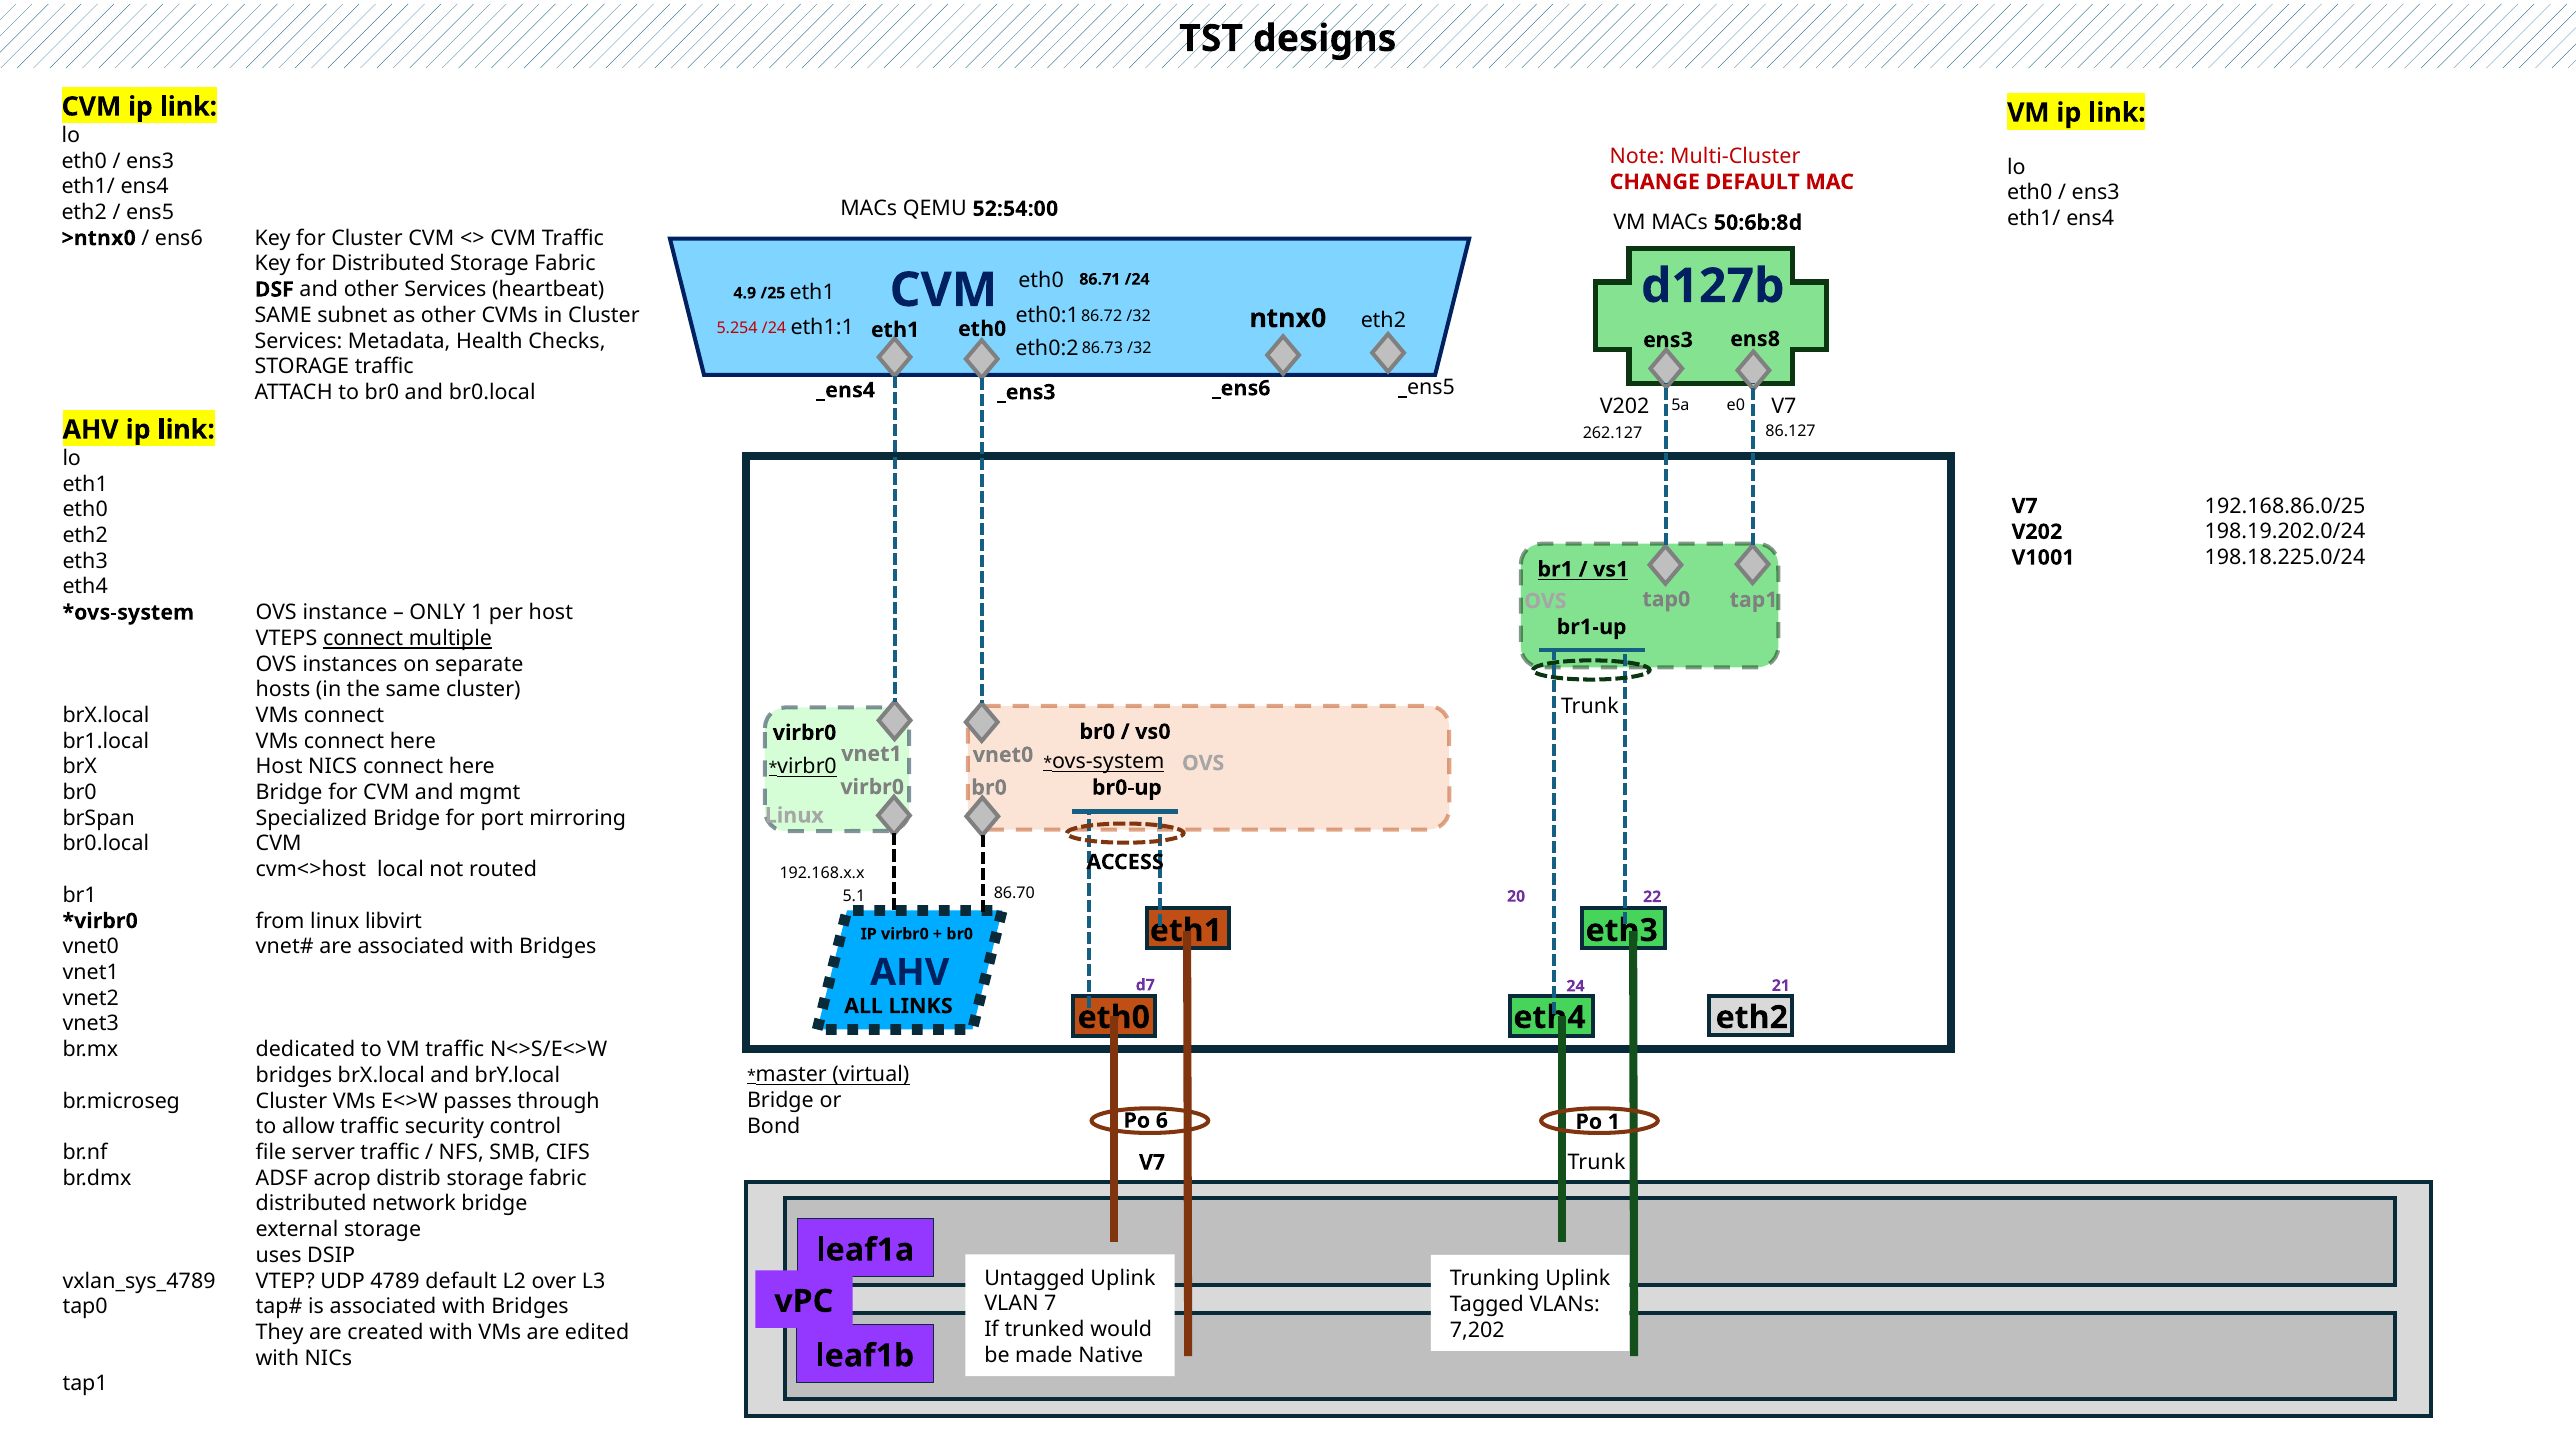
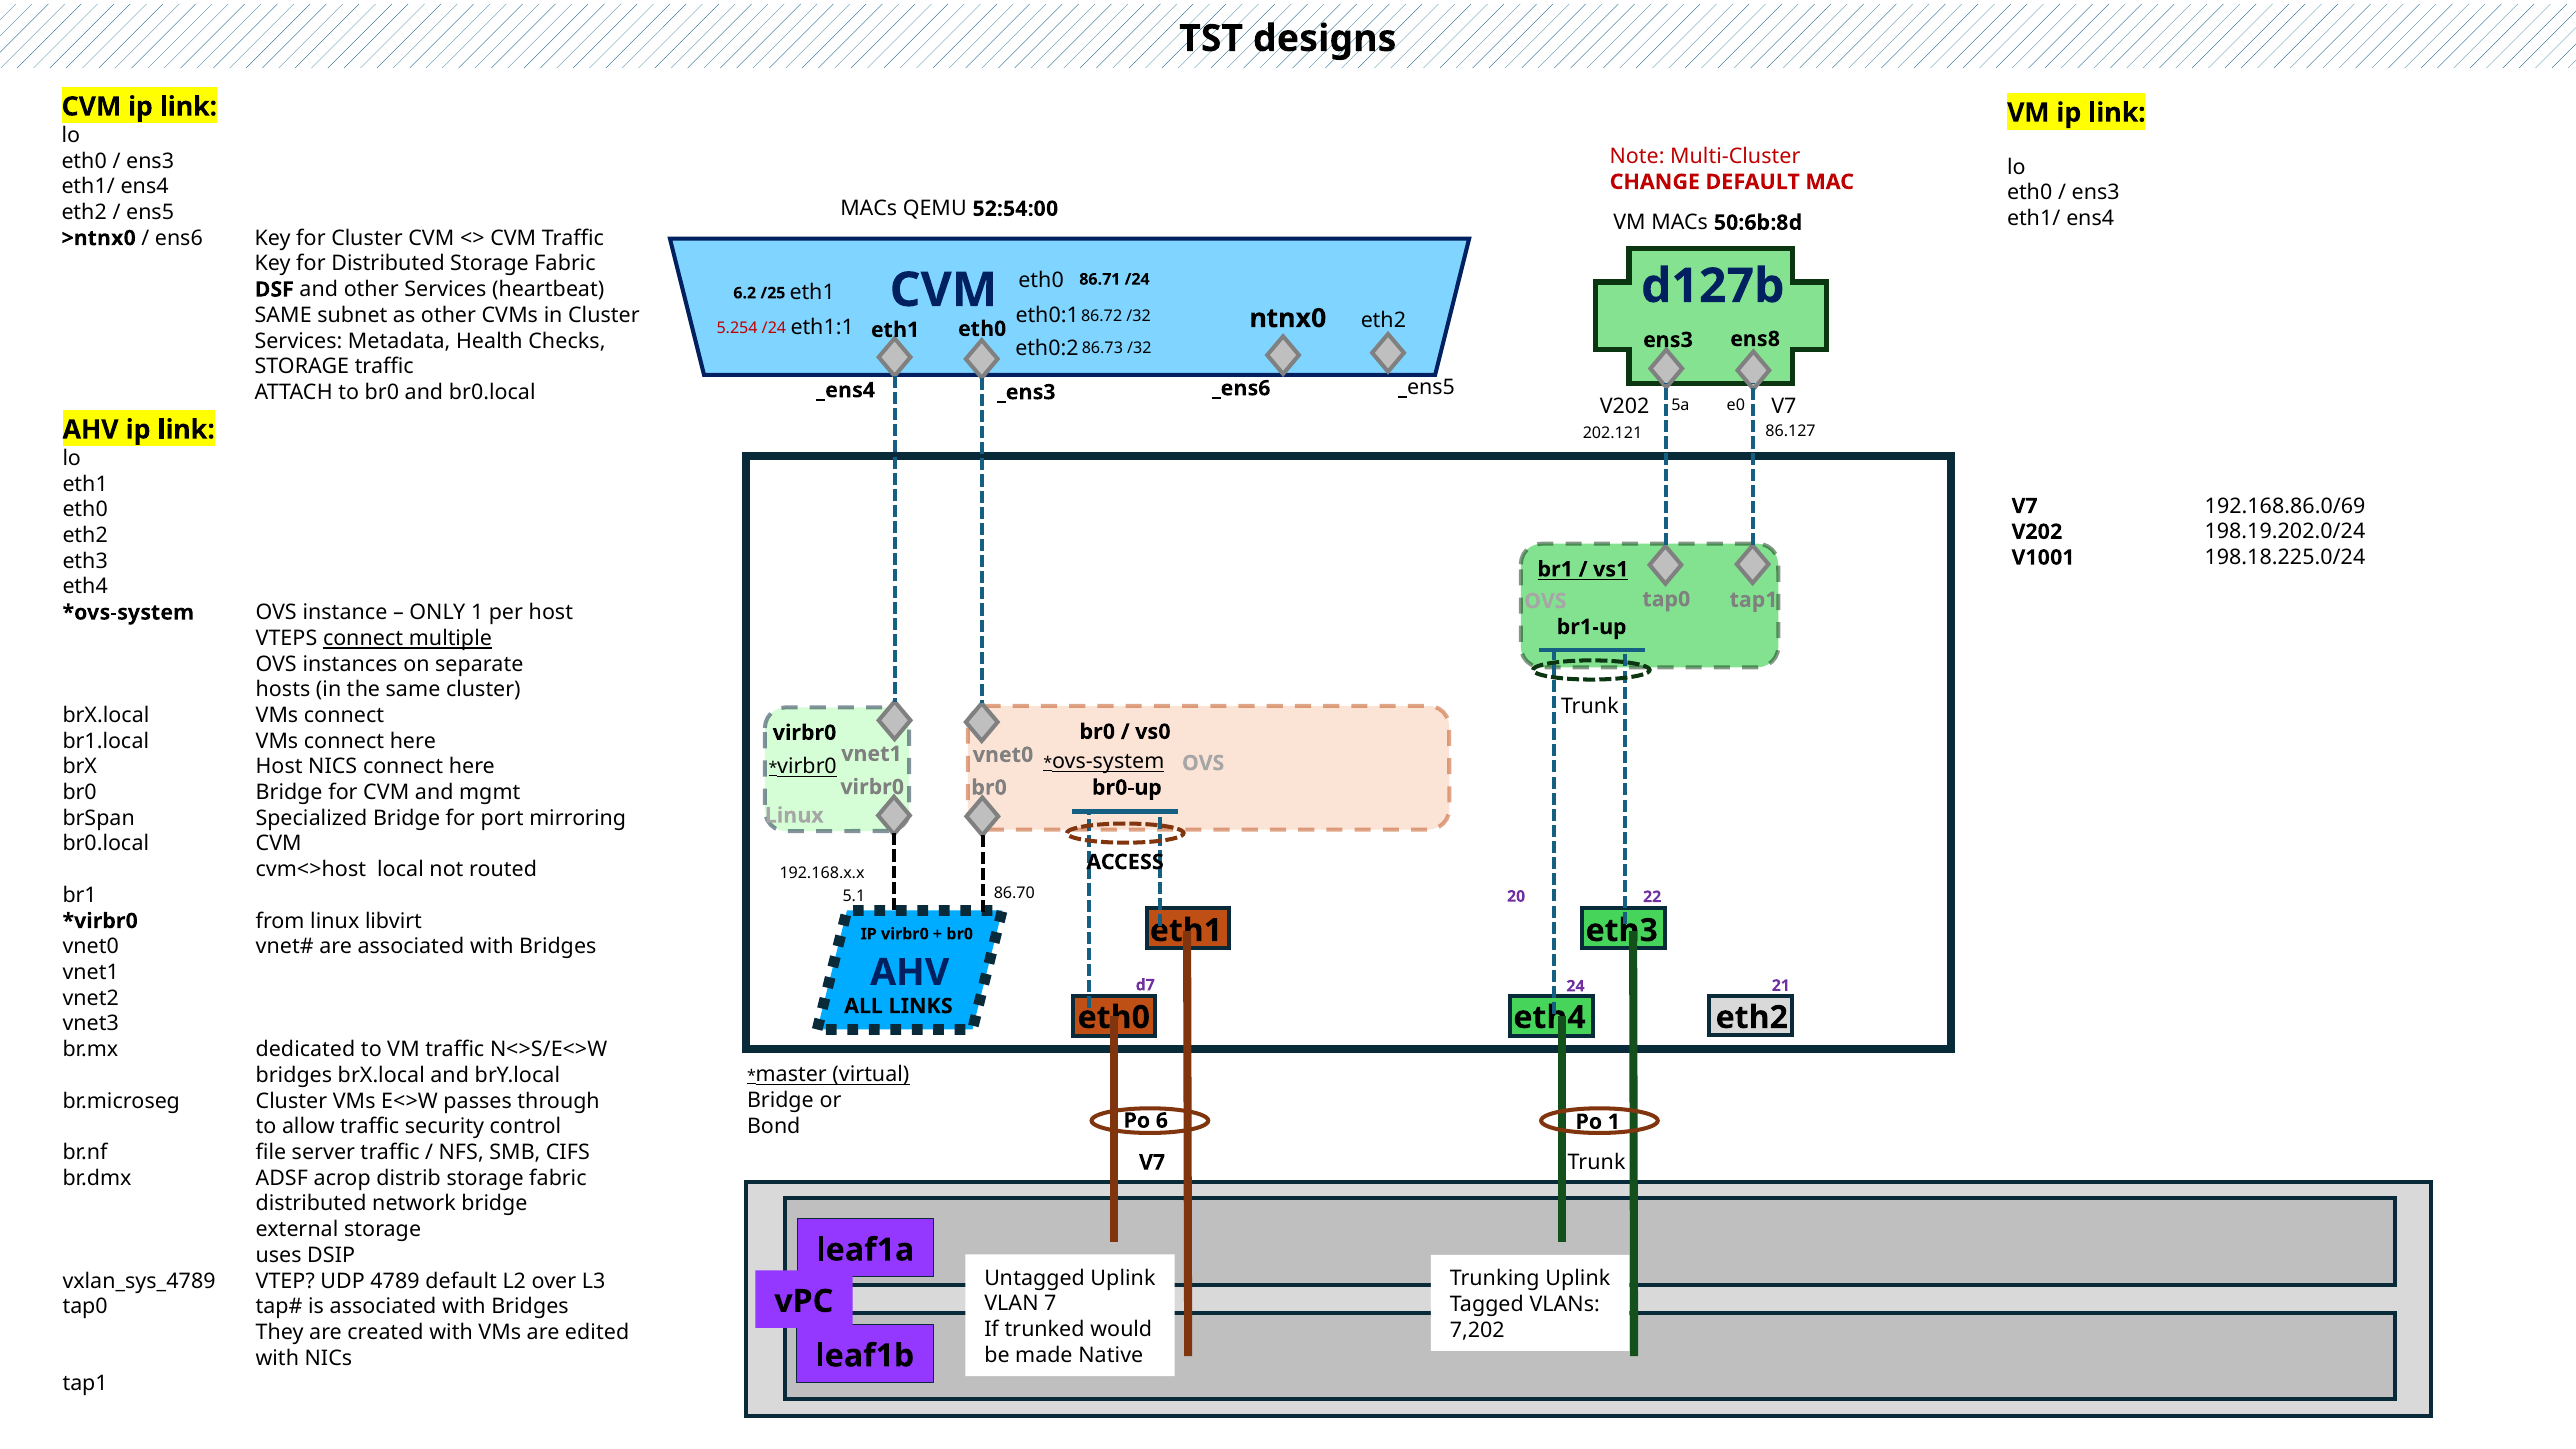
4.9: 4.9 -> 6.2
262.127: 262.127 -> 202.121
192.168.86.0/25: 192.168.86.0/25 -> 192.168.86.0/69
